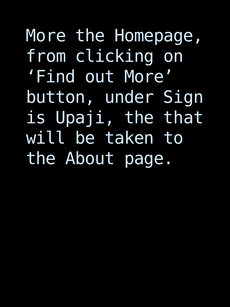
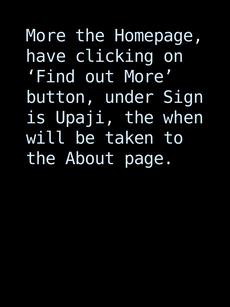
from: from -> have
that: that -> when
